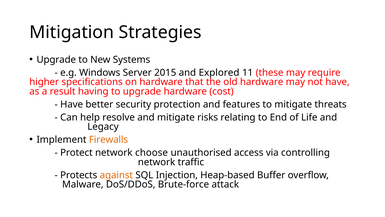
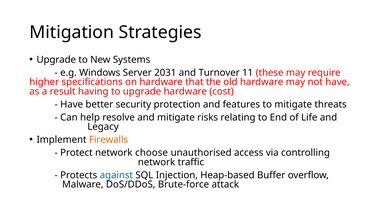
2015: 2015 -> 2031
Explored: Explored -> Turnover
against colour: orange -> blue
